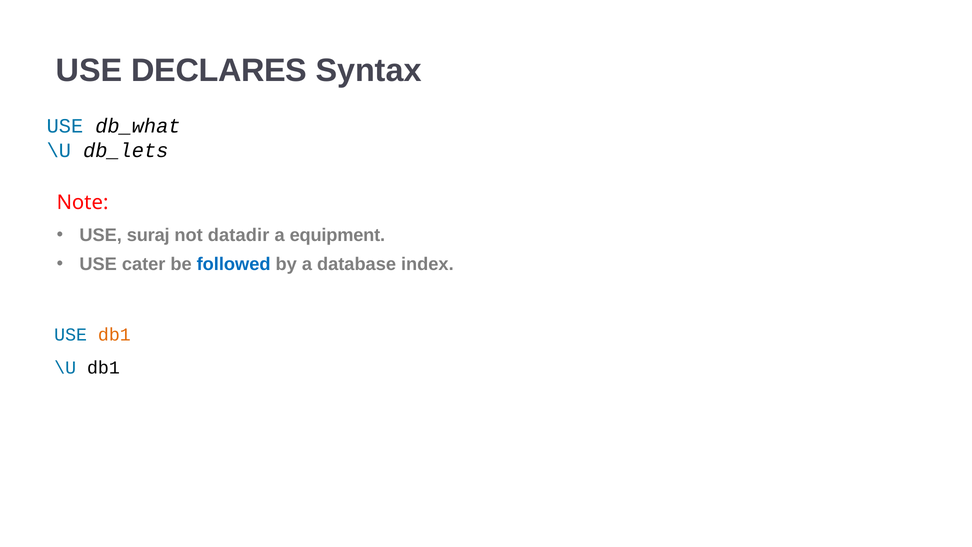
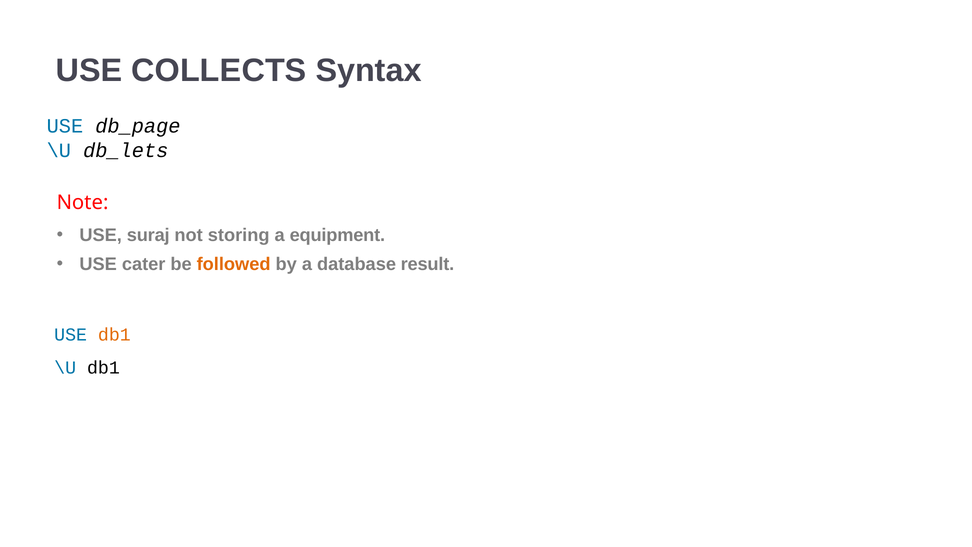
DECLARES: DECLARES -> COLLECTS
db_what: db_what -> db_page
datadir: datadir -> storing
followed colour: blue -> orange
index: index -> result
